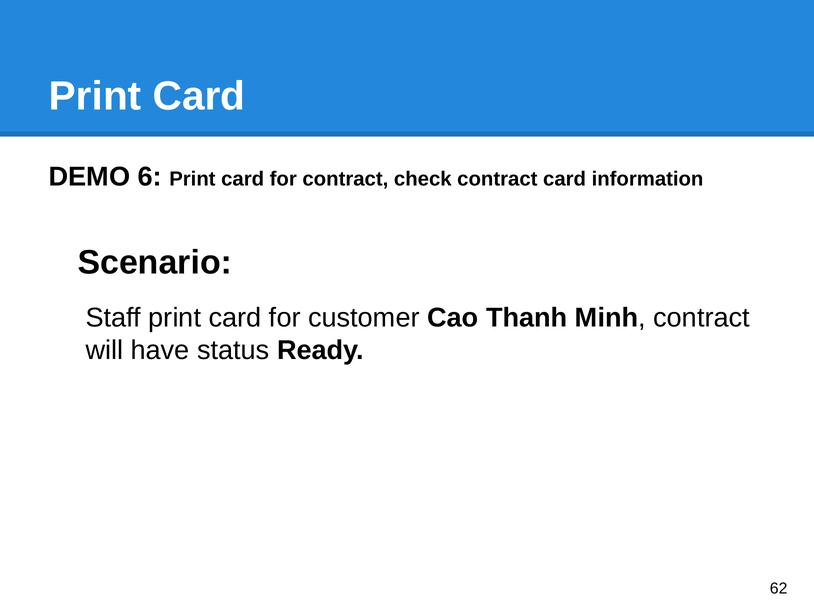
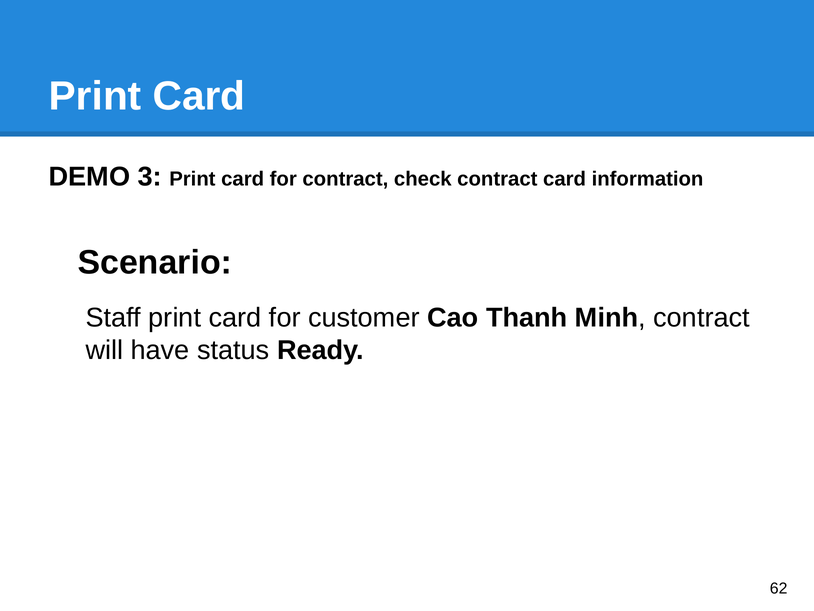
6: 6 -> 3
